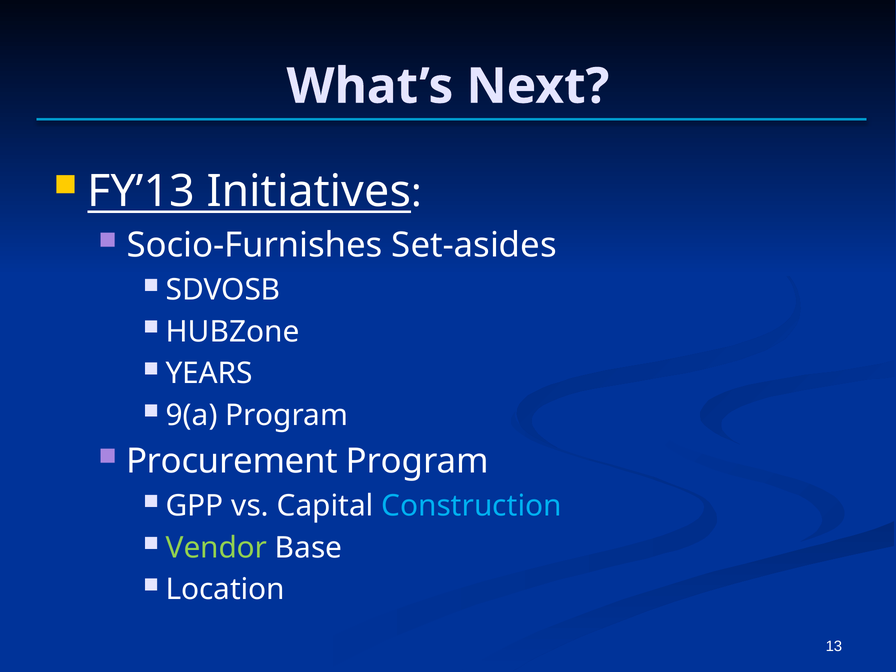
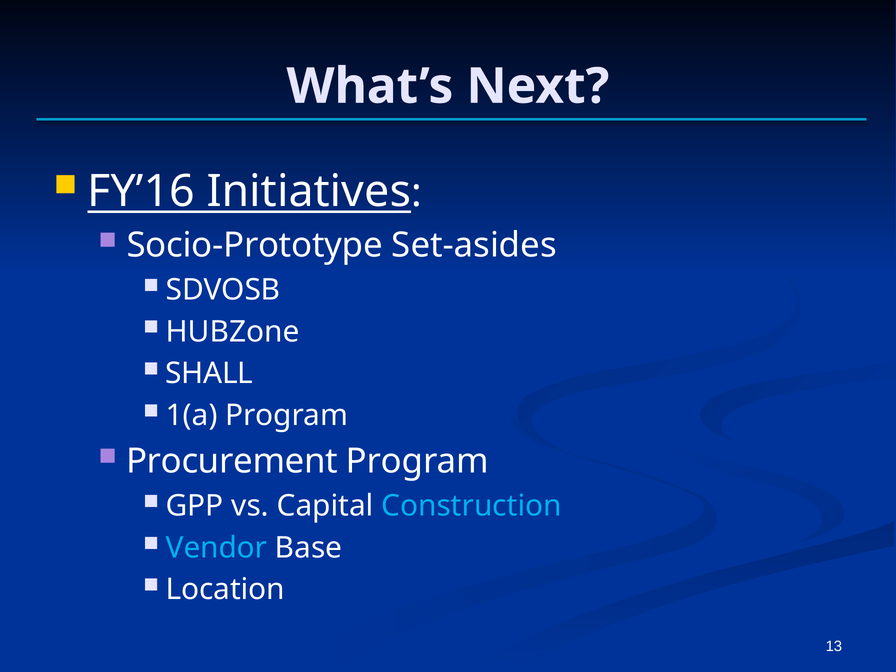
FY’13: FY’13 -> FY’16
Socio-Furnishes: Socio-Furnishes -> Socio-Prototype
YEARS: YEARS -> SHALL
9(a: 9(a -> 1(a
Vendor colour: light green -> light blue
